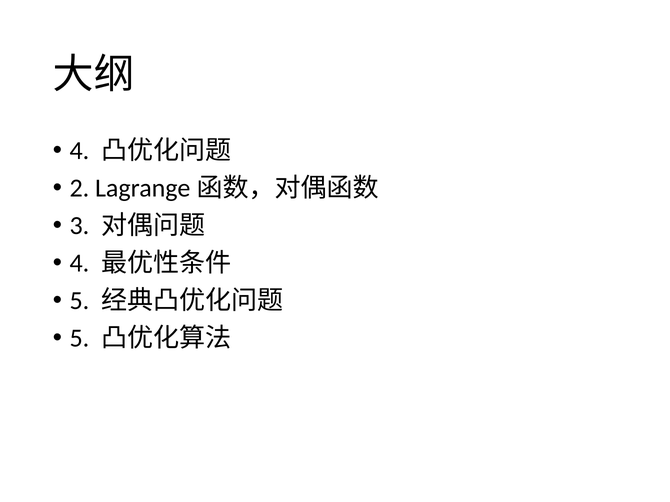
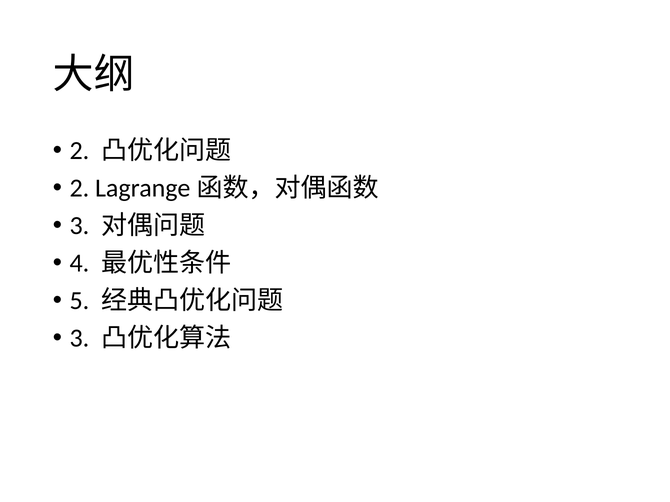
4 at (79, 151): 4 -> 2
5 at (79, 338): 5 -> 3
